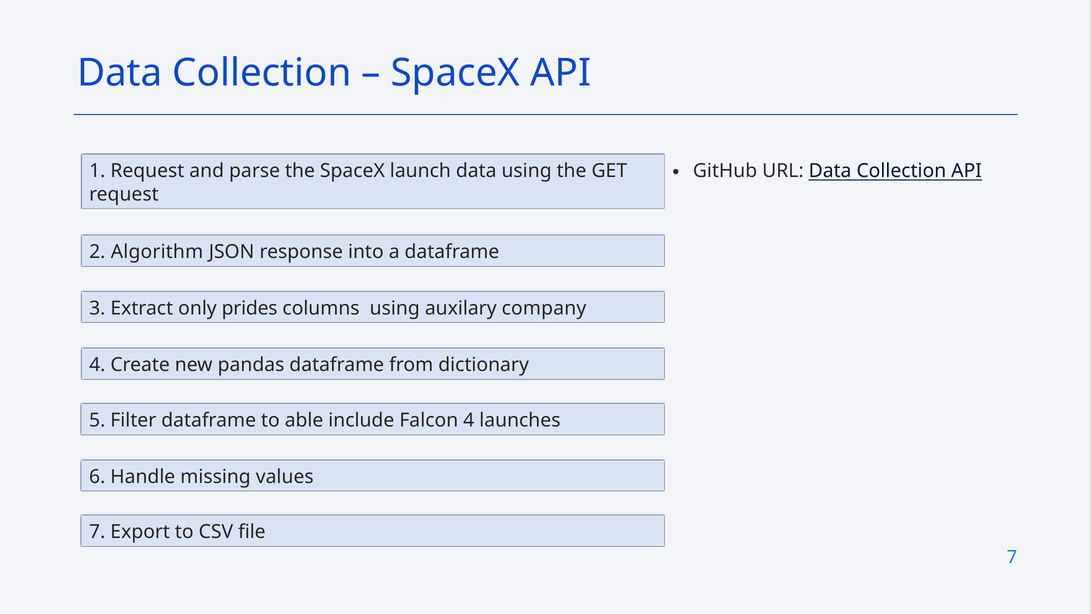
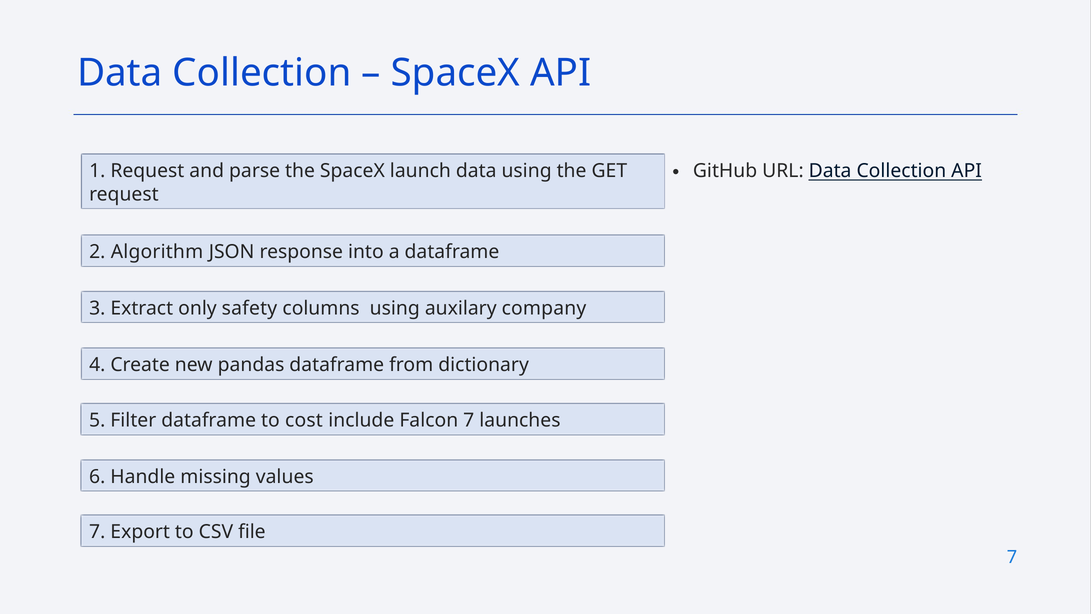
prides: prides -> safety
able: able -> cost
Falcon 4: 4 -> 7
